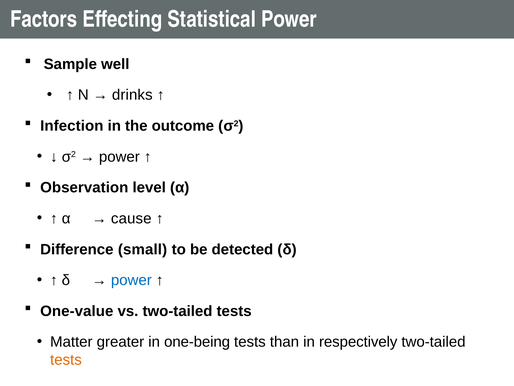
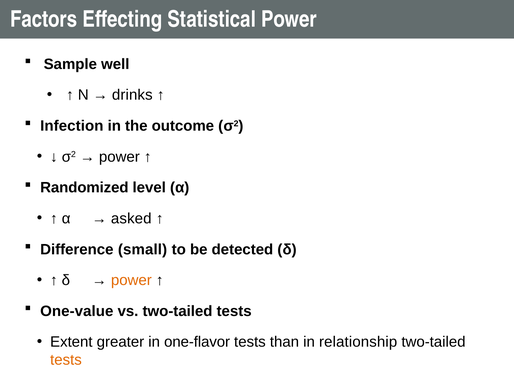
Observation: Observation -> Randomized
cause: cause -> asked
power at (131, 280) colour: blue -> orange
Matter: Matter -> Extent
one-being: one-being -> one-flavor
respectively: respectively -> relationship
